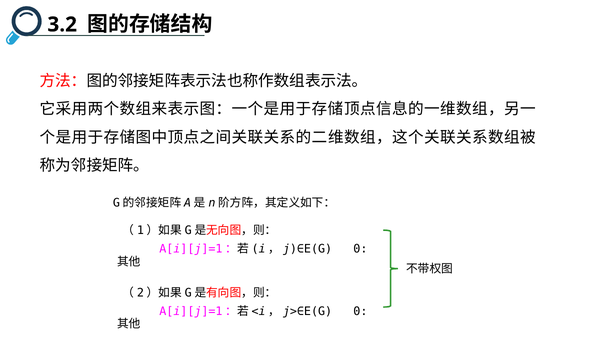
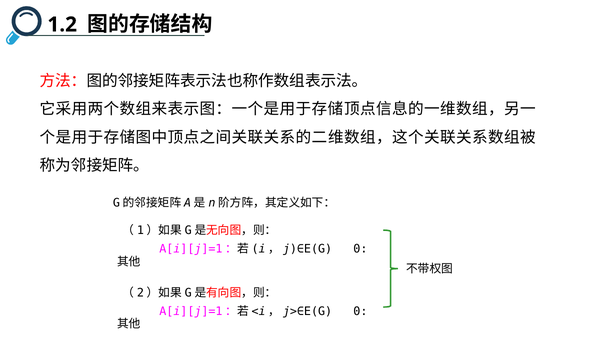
3.2: 3.2 -> 1.2
